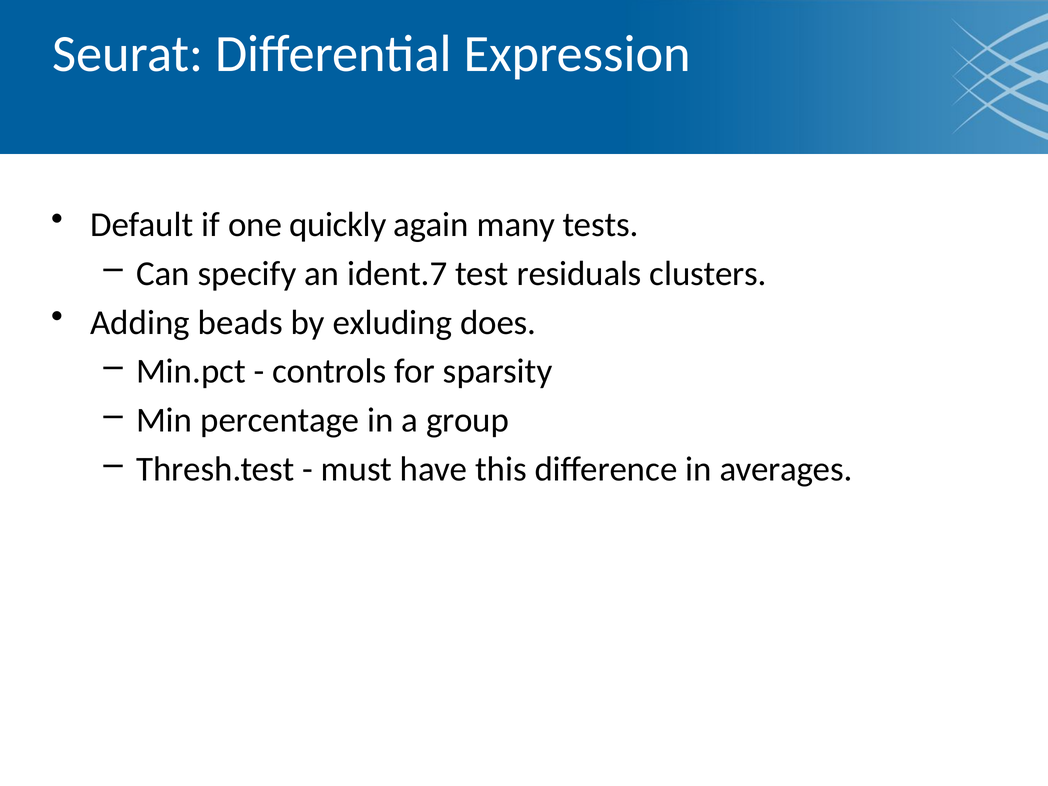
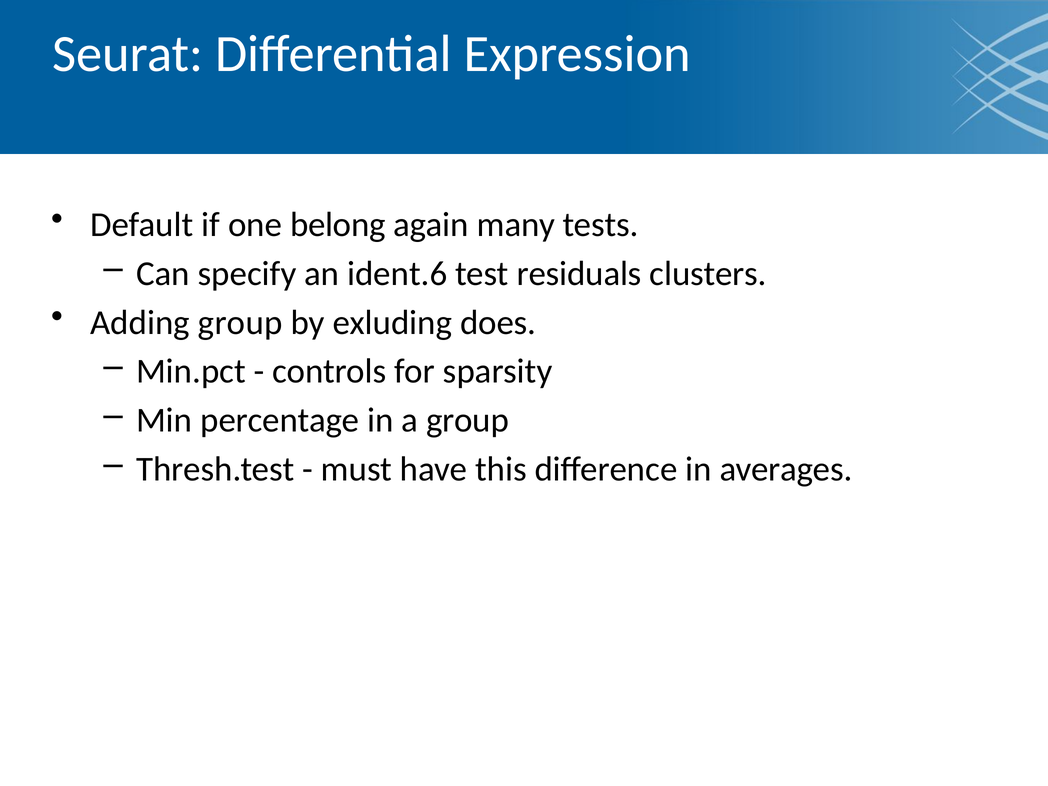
quickly: quickly -> belong
ident.7: ident.7 -> ident.6
Adding beads: beads -> group
